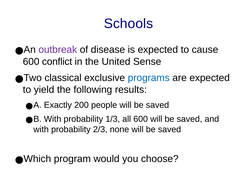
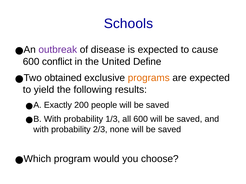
Sense: Sense -> Define
classical: classical -> obtained
programs colour: blue -> orange
